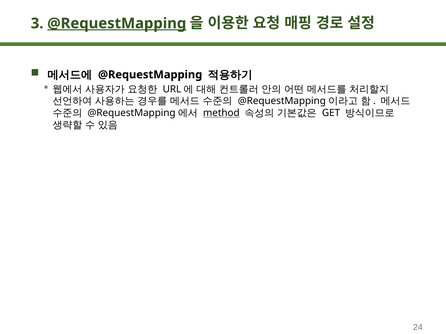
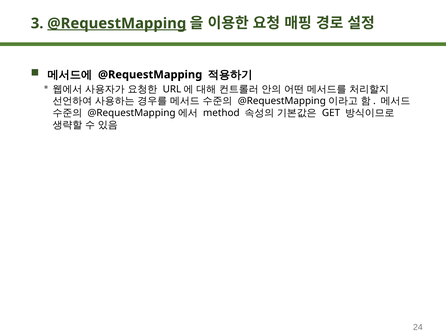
method underline: present -> none
